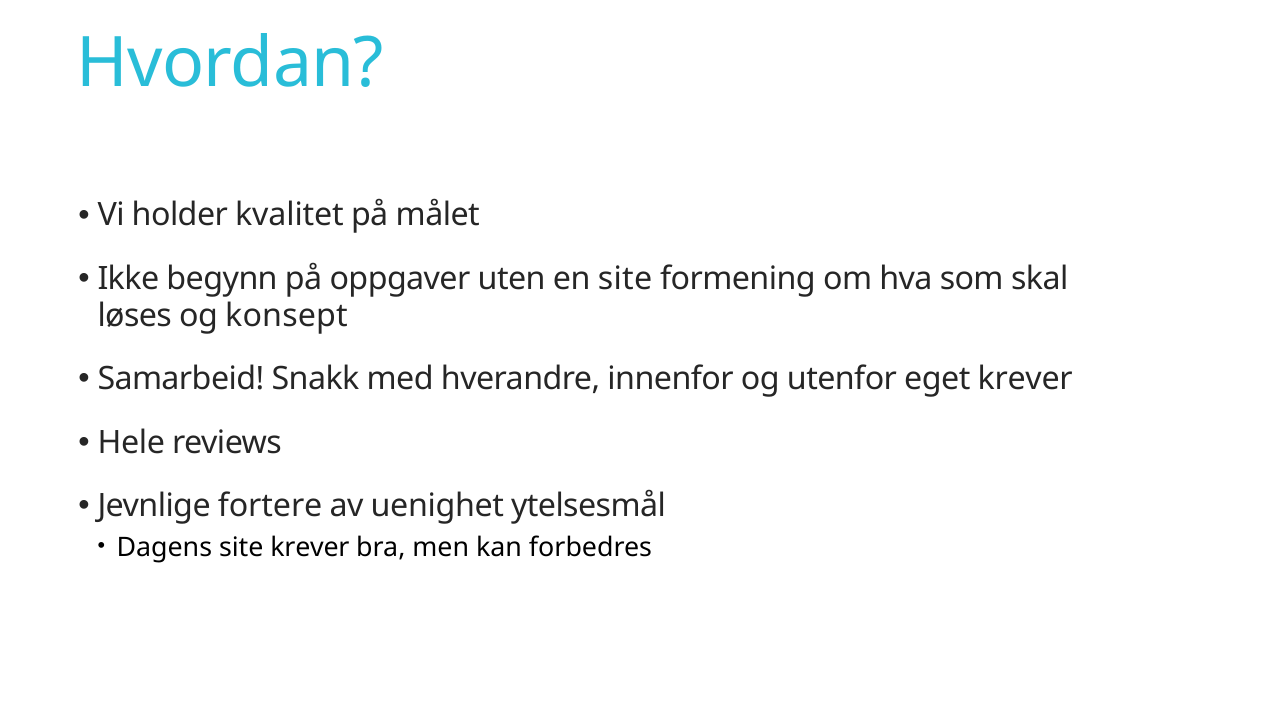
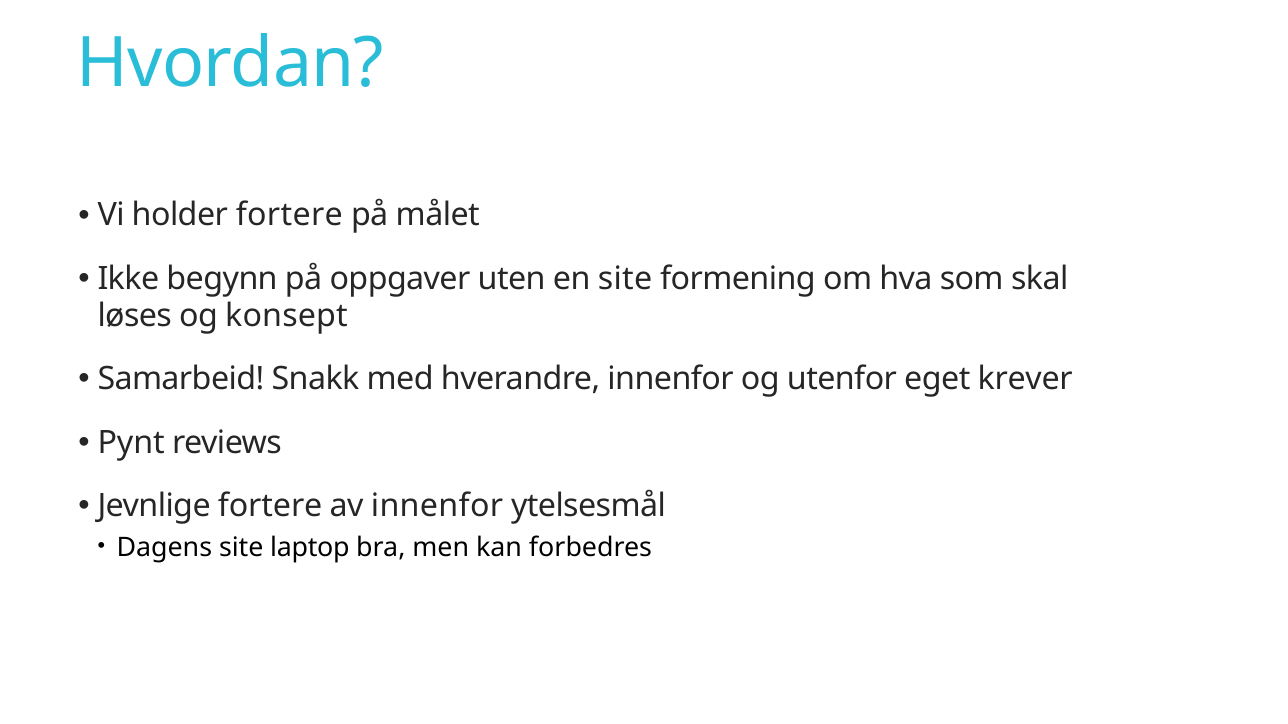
holder kvalitet: kvalitet -> fortere
Hele: Hele -> Pynt
av uenighet: uenighet -> innenfor
site krever: krever -> laptop
